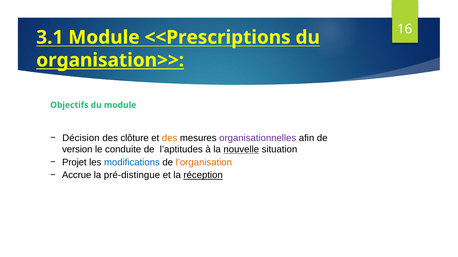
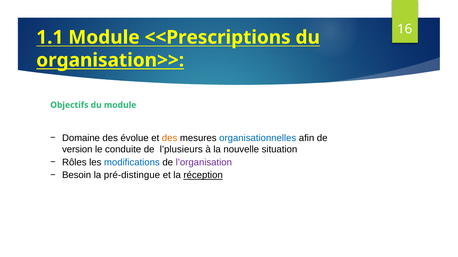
3.1: 3.1 -> 1.1
Décision: Décision -> Domaine
clôture: clôture -> évolue
organisationnelles colour: purple -> blue
l’aptitudes: l’aptitudes -> l’plusieurs
nouvelle underline: present -> none
Projet: Projet -> Rôles
l’organisation colour: orange -> purple
Accrue: Accrue -> Besoin
